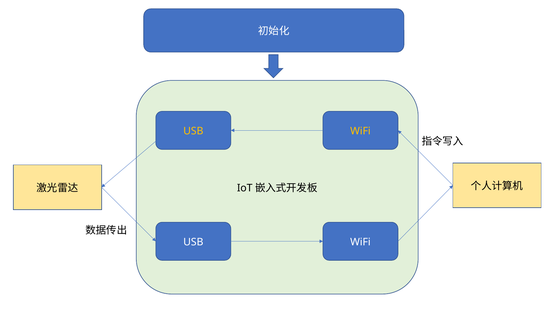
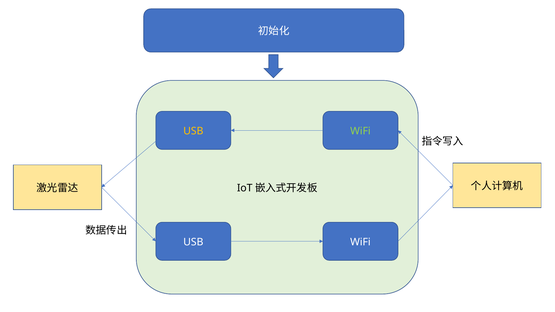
WiFi at (360, 131) colour: yellow -> light green
